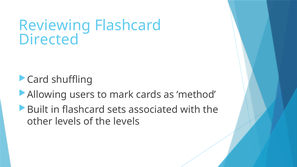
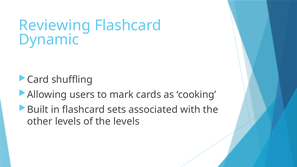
Directed: Directed -> Dynamic
method: method -> cooking
